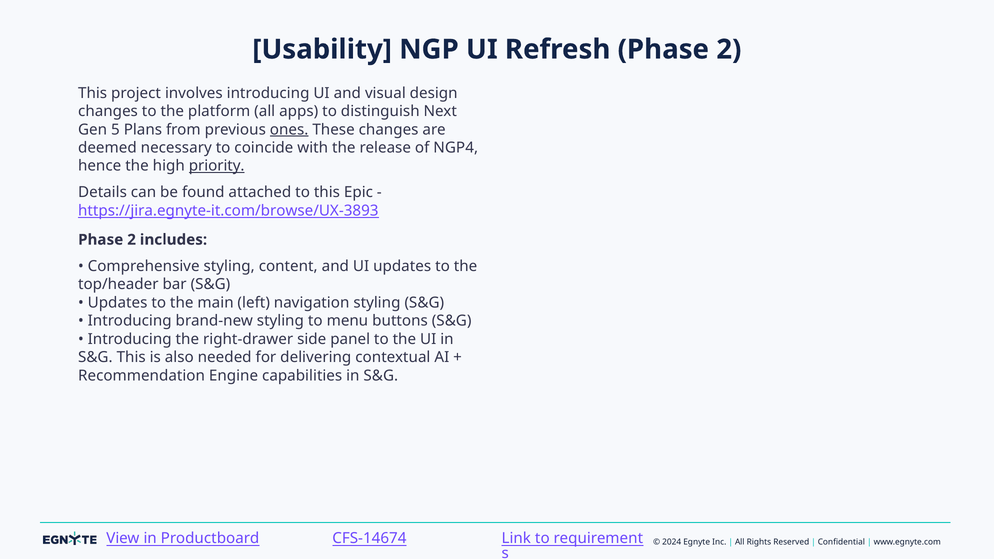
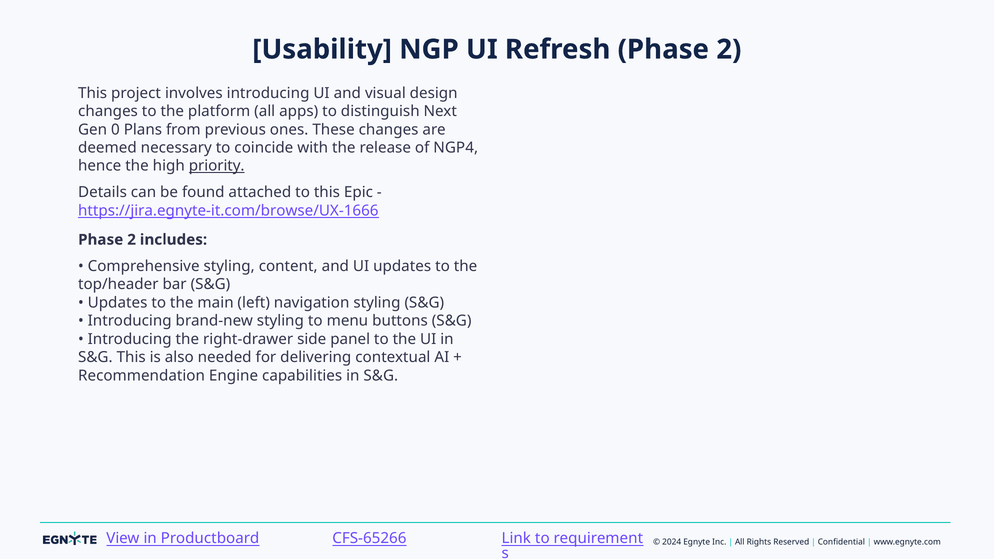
5: 5 -> 0
ones underline: present -> none
https://jira.egnyte-it.com/browse/UX-3893: https://jira.egnyte-it.com/browse/UX-3893 -> https://jira.egnyte-it.com/browse/UX-1666
CFS-14674: CFS-14674 -> CFS-65266
